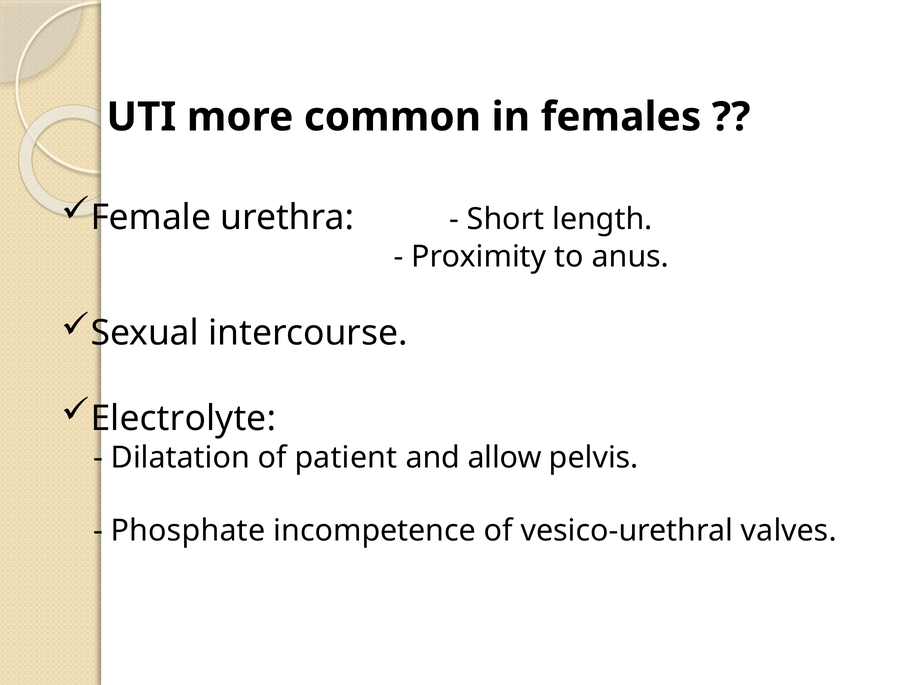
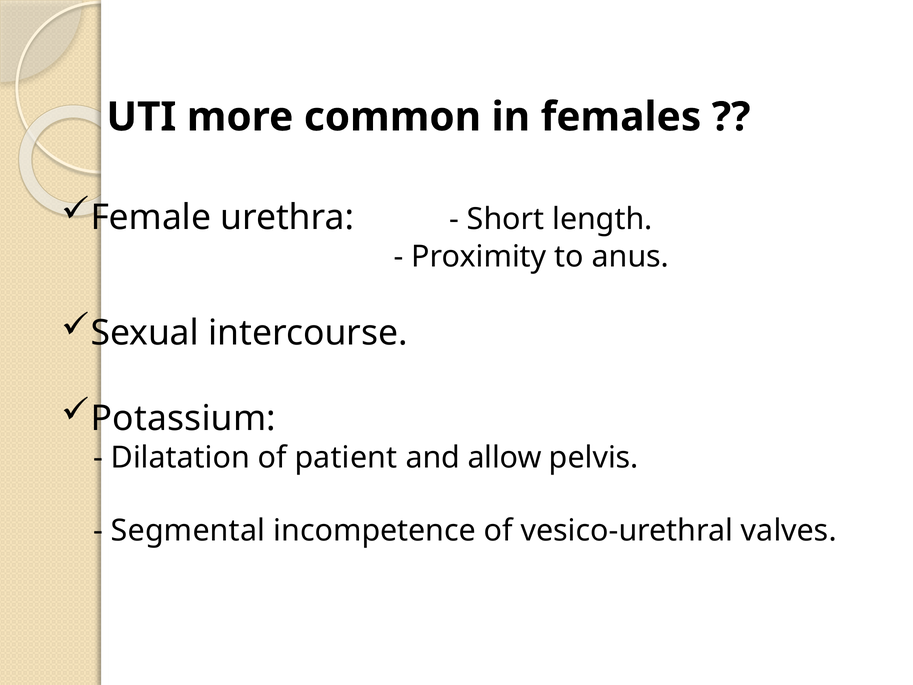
Electrolyte: Electrolyte -> Potassium
Phosphate: Phosphate -> Segmental
